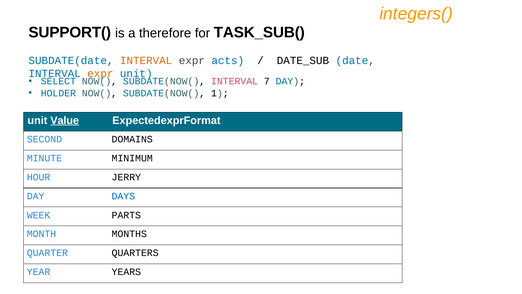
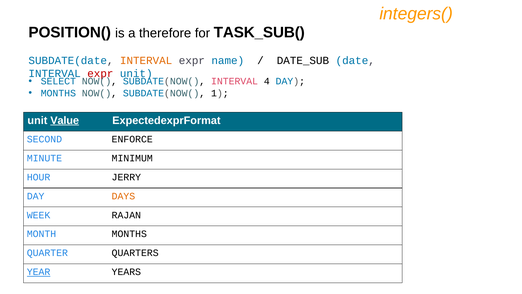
SUPPORT(: SUPPORT( -> POSITION(
acts: acts -> name
expr at (100, 74) colour: orange -> red
7: 7 -> 4
HOLDER at (58, 93): HOLDER -> MONTHS
DOMAINS: DOMAINS -> ENFORCE
DAYS colour: blue -> orange
PARTS: PARTS -> RAJAN
YEAR underline: none -> present
